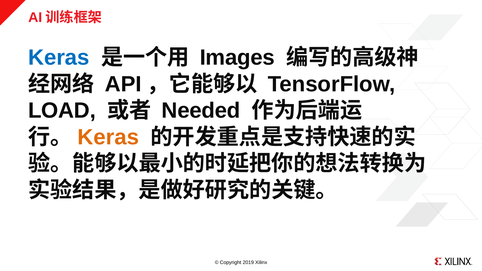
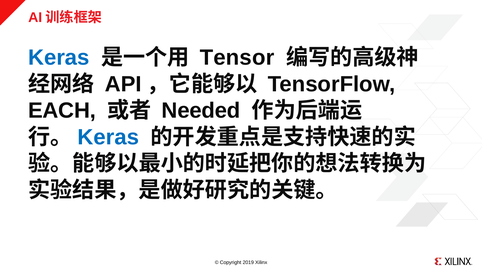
Images: Images -> Tensor
LOAD: LOAD -> EACH
Keras at (108, 137) colour: orange -> blue
